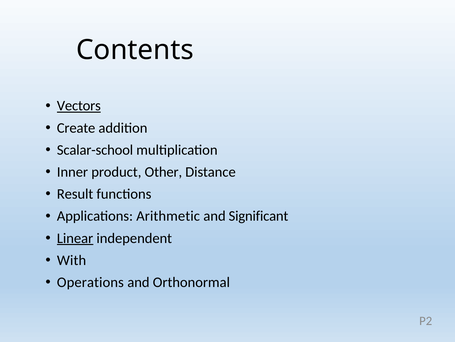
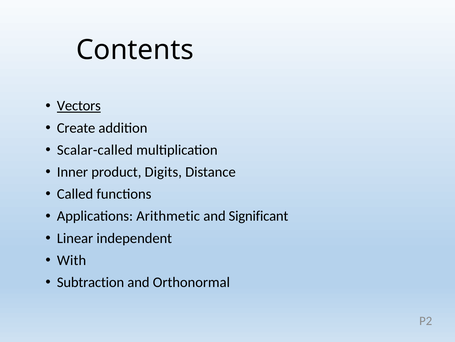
Scalar-school: Scalar-school -> Scalar-called
Other: Other -> Digits
Result: Result -> Called
Linear underline: present -> none
Operations: Operations -> Subtraction
